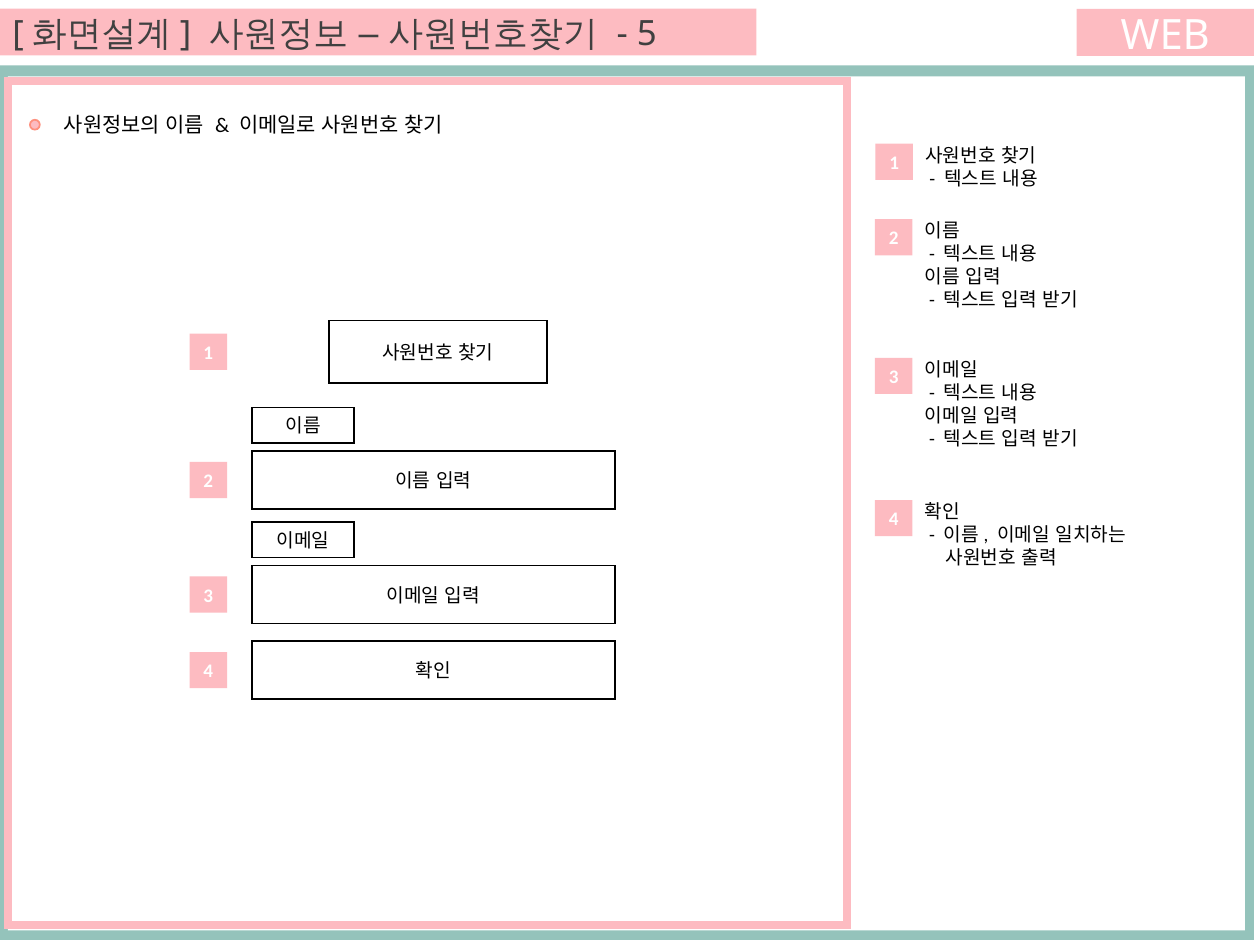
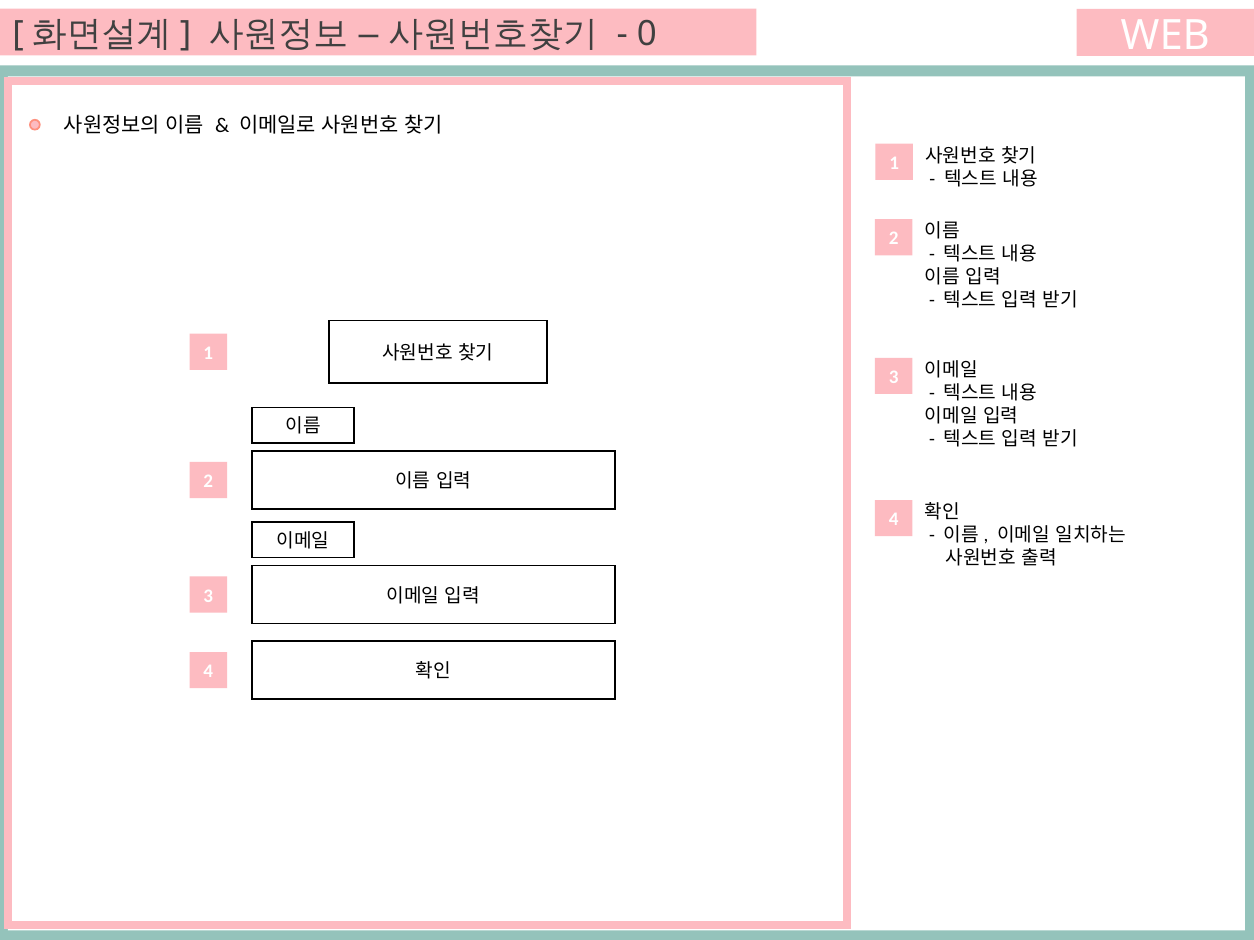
5: 5 -> 0
